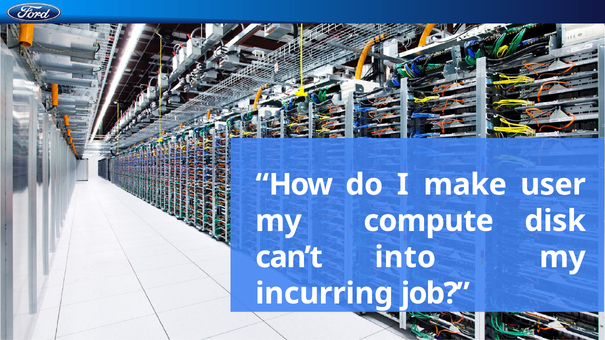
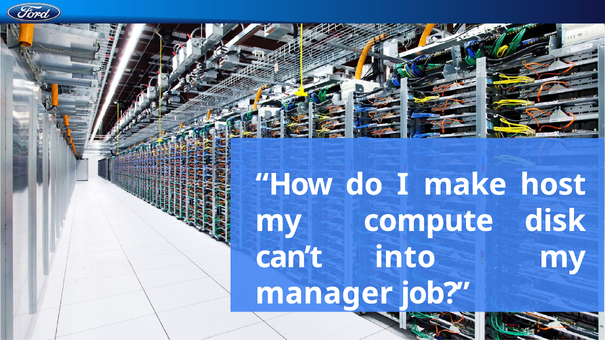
user: user -> host
incurring: incurring -> manager
